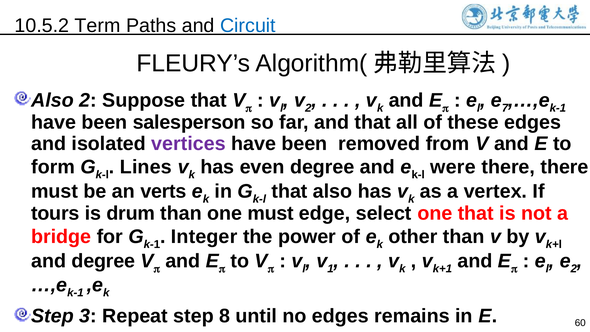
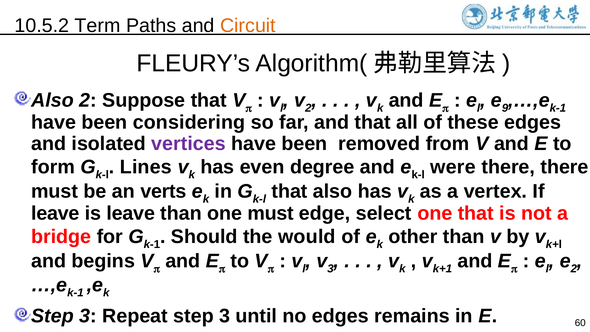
Circuit colour: blue -> orange
7: 7 -> 9
salesperson: salesperson -> considering
tours at (55, 213): tours -> leave
is drum: drum -> leave
Integer: Integer -> Should
power: power -> would
and degree: degree -> begins
v 1: 1 -> 3
Repeat step 8: 8 -> 3
